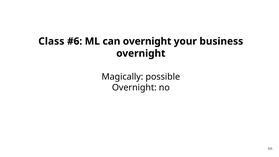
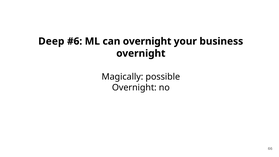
Class: Class -> Deep
